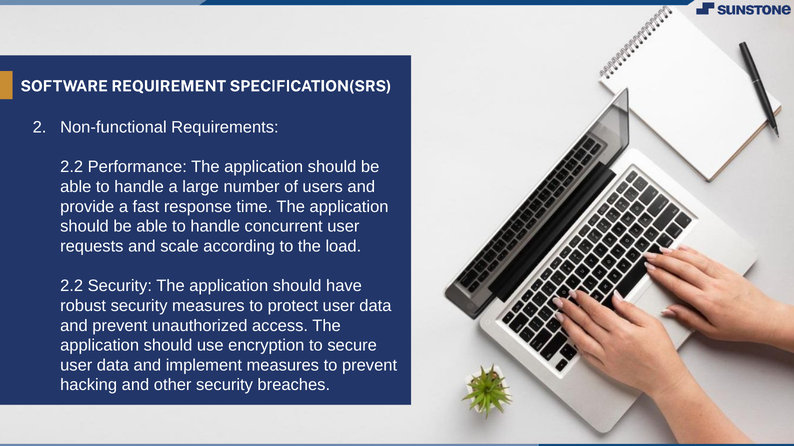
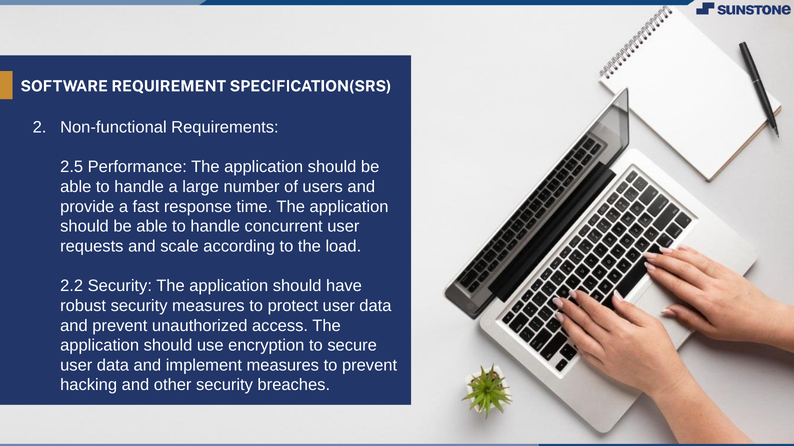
2.2 at (72, 167): 2.2 -> 2.5
